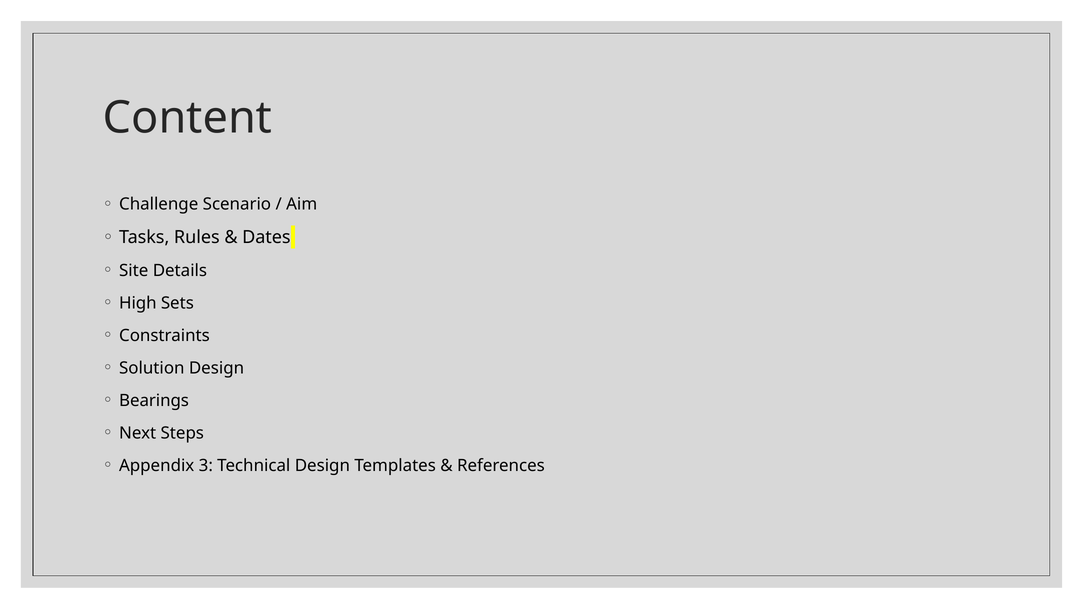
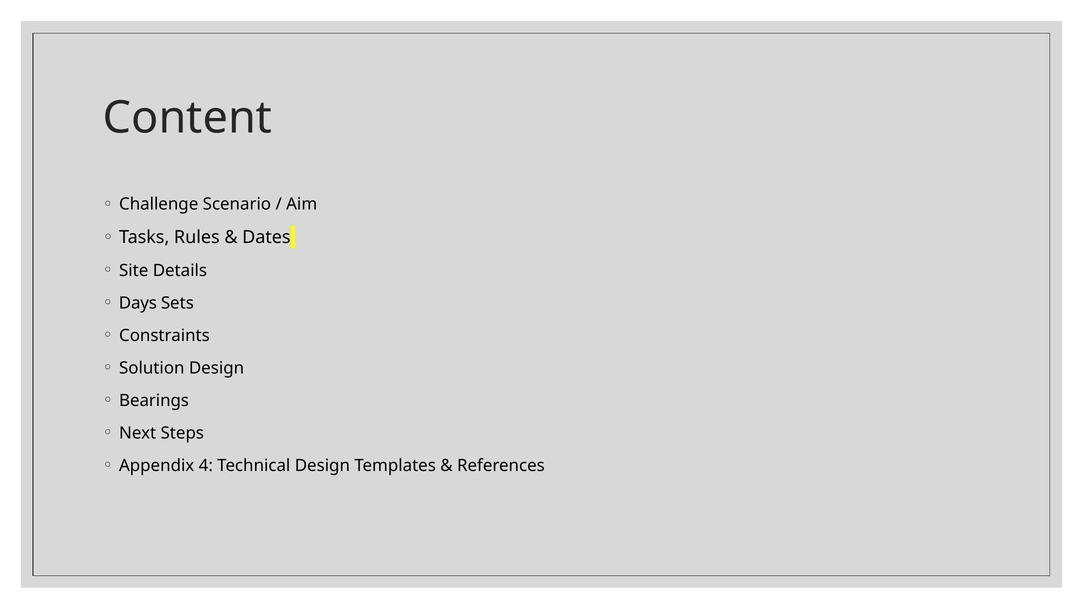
High: High -> Days
3: 3 -> 4
